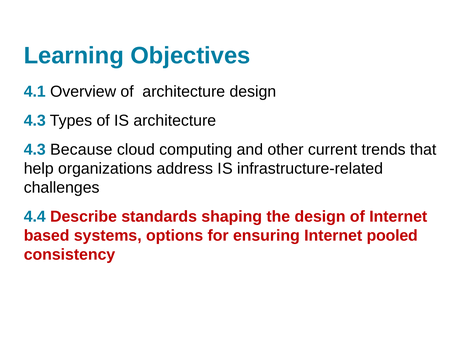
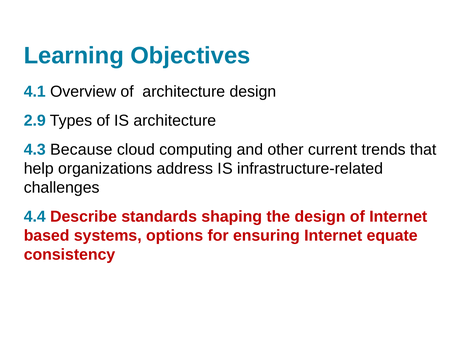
4.3 at (35, 120): 4.3 -> 2.9
pooled: pooled -> equate
